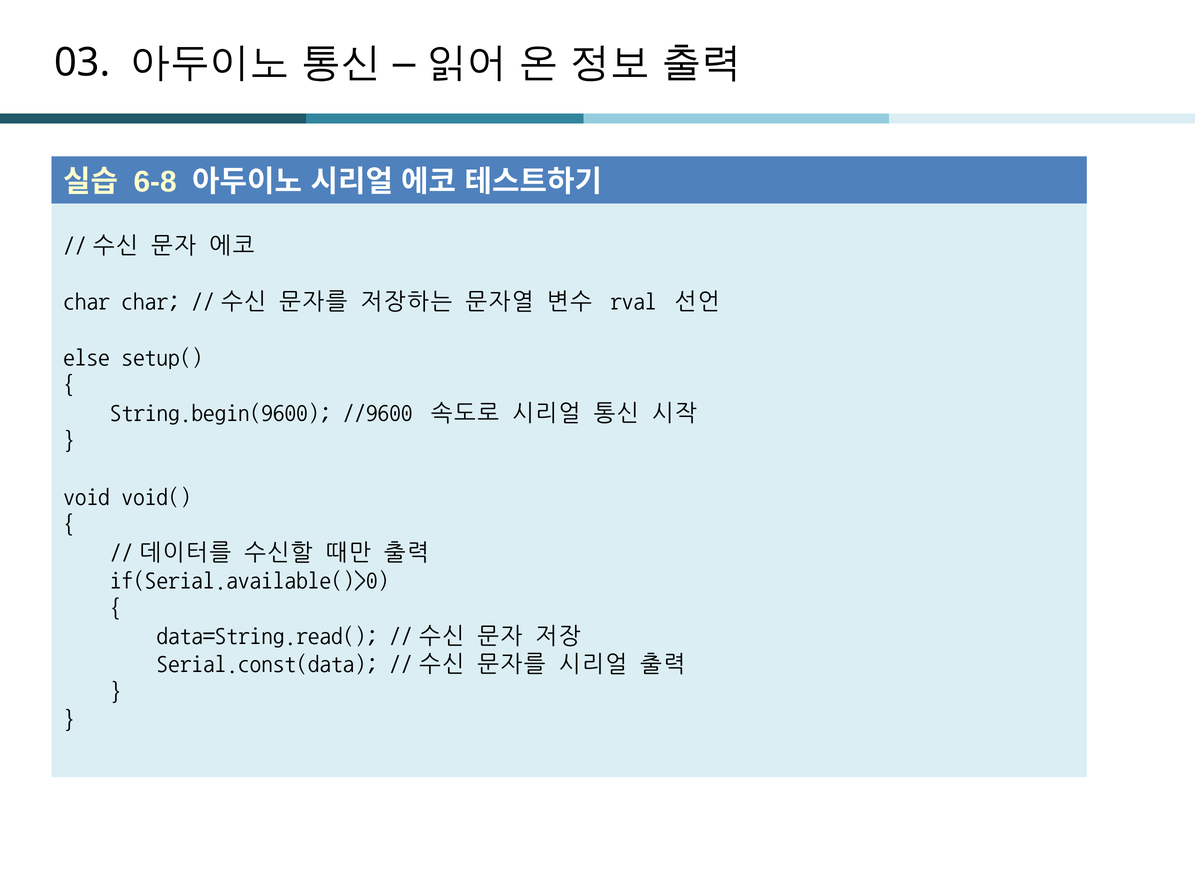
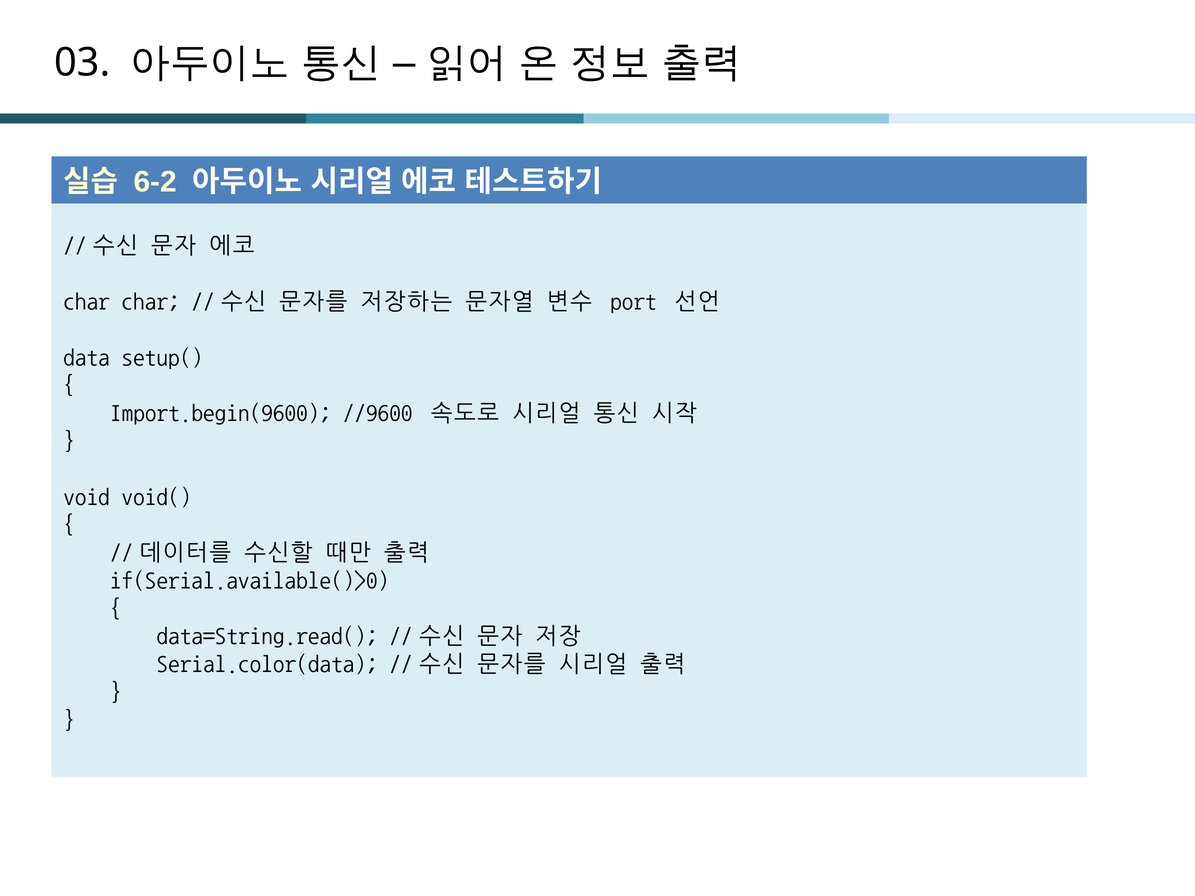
6-8: 6-8 -> 6-2
rval: rval -> port
else: else -> data
String.begin(9600: String.begin(9600 -> Import.begin(9600
Serial.const(data: Serial.const(data -> Serial.color(data
